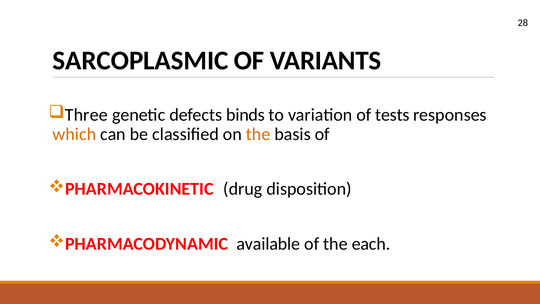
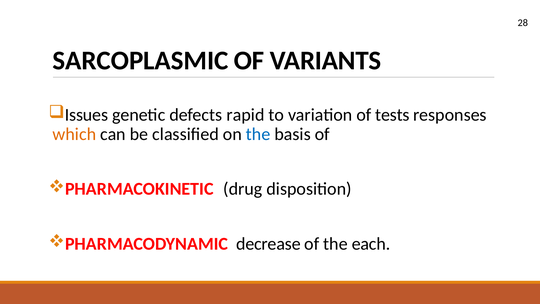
Three: Three -> Issues
binds: binds -> rapid
the at (258, 134) colour: orange -> blue
available: available -> decrease
